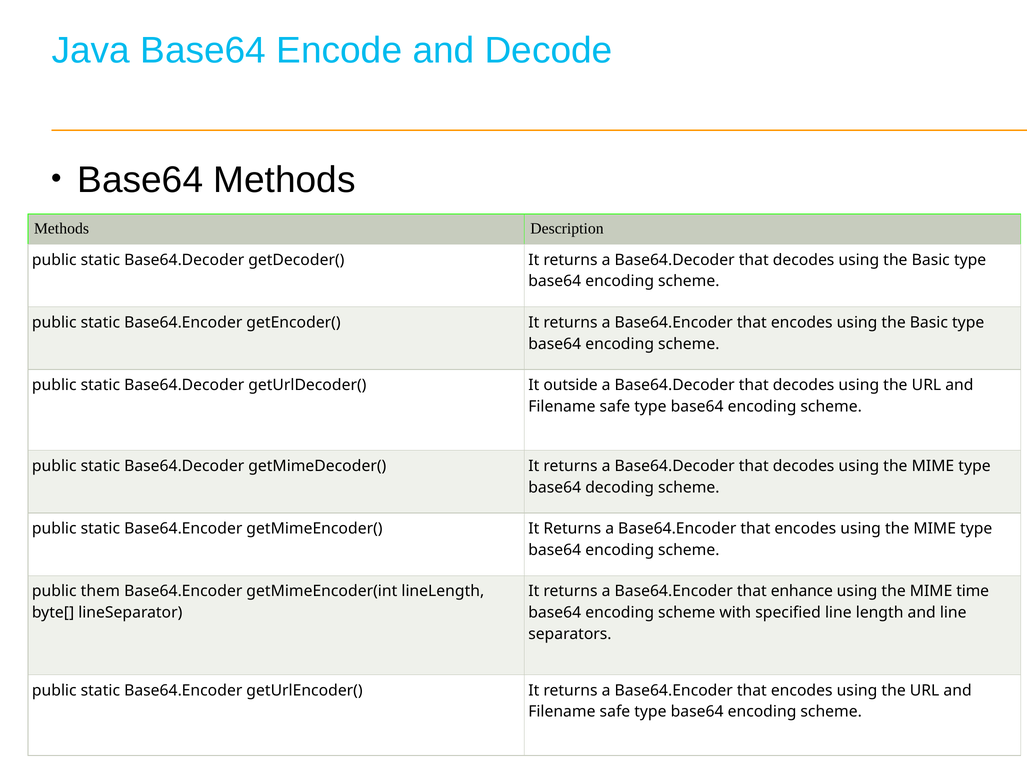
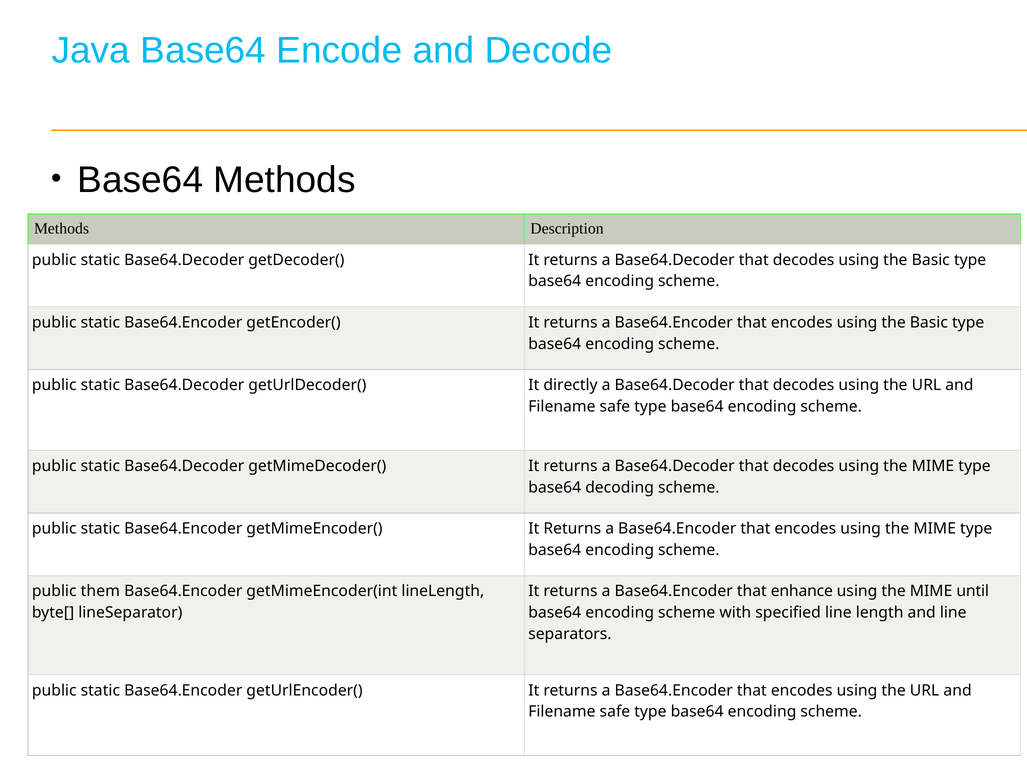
outside: outside -> directly
time: time -> until
